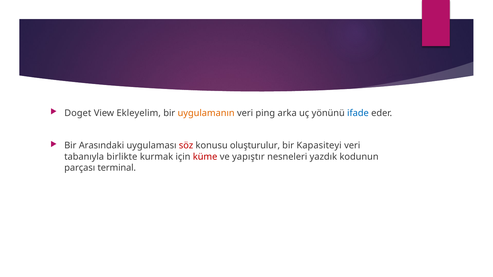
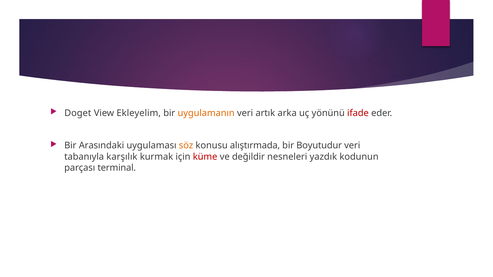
ping: ping -> artık
ifade colour: blue -> red
söz colour: red -> orange
oluşturulur: oluşturulur -> alıştırmada
Kapasiteyi: Kapasiteyi -> Boyutudur
birlikte: birlikte -> karşılık
yapıştır: yapıştır -> değildir
